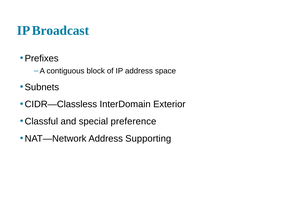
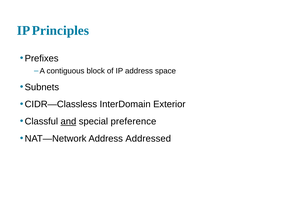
Broadcast: Broadcast -> Principles
and underline: none -> present
Supporting: Supporting -> Addressed
